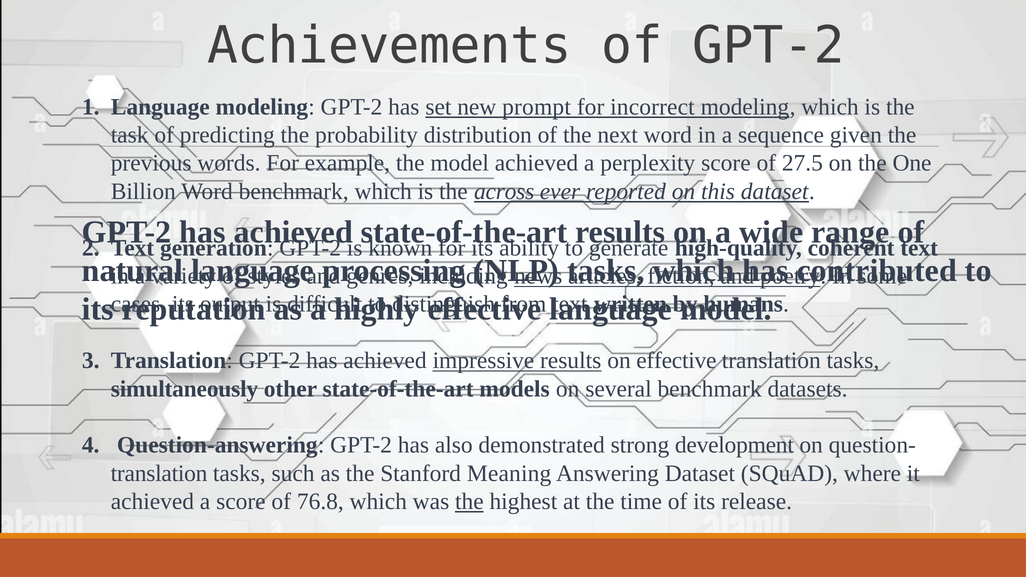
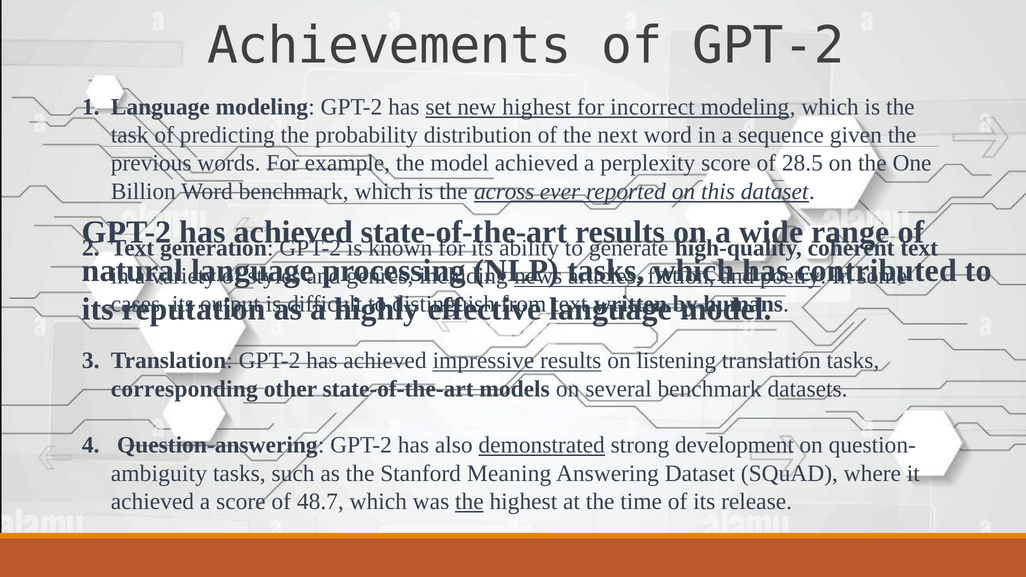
new prompt: prompt -> highest
27.5: 27.5 -> 28.5
on effective: effective -> listening
simultaneously: simultaneously -> corresponding
demonstrated underline: none -> present
translation at (159, 473): translation -> ambiguity
76.8: 76.8 -> 48.7
